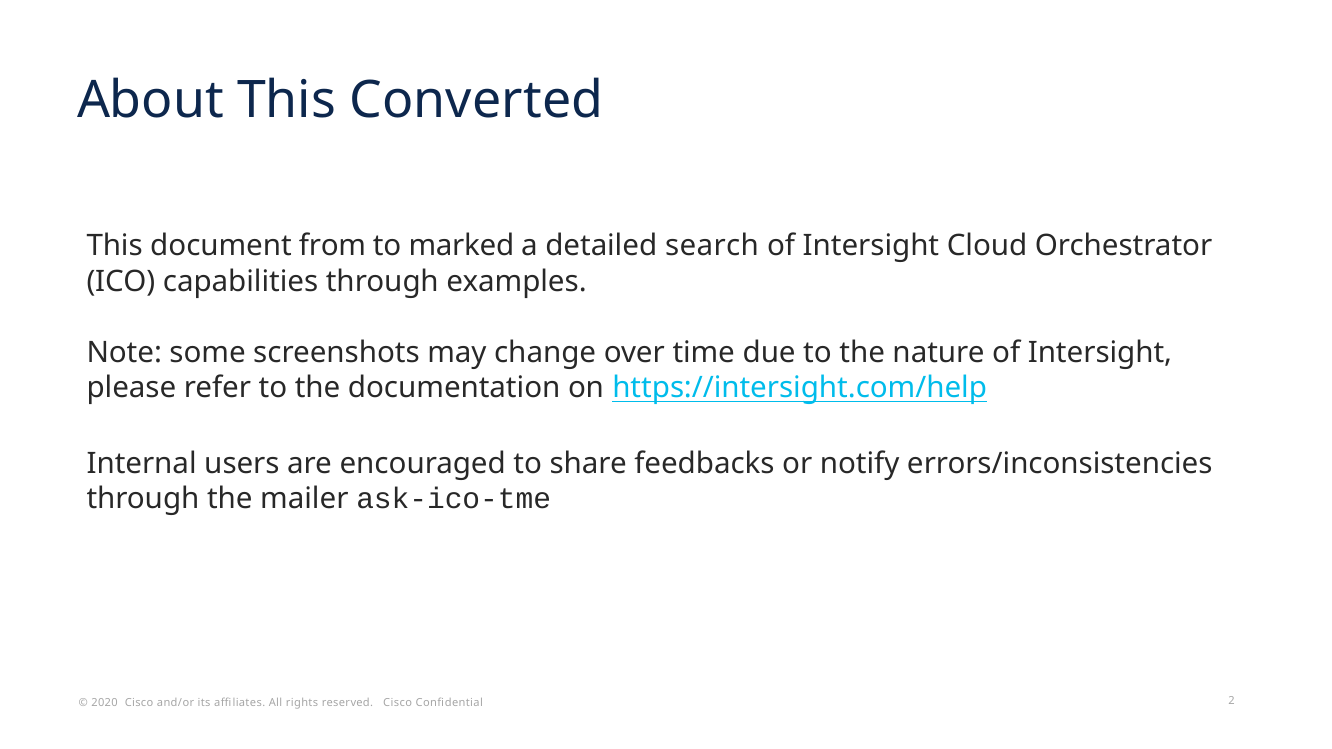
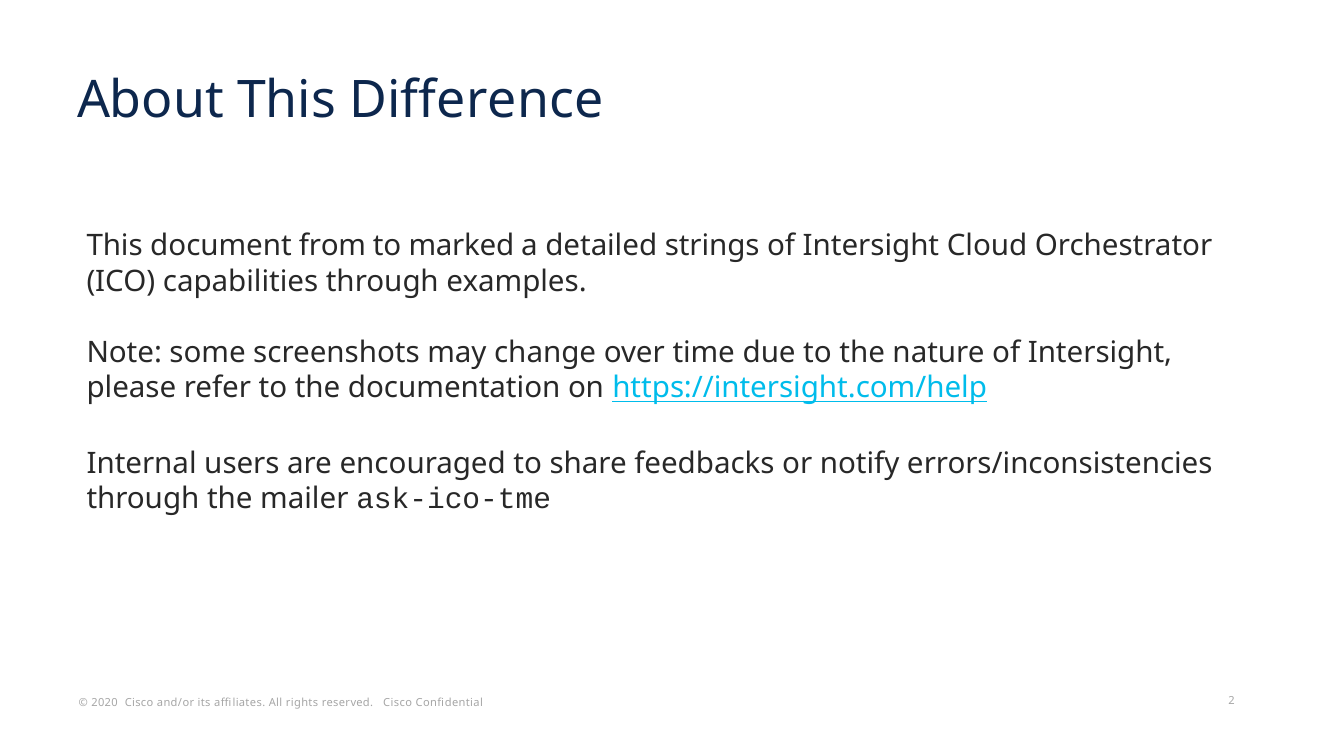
Converted: Converted -> Difference
search: search -> strings
